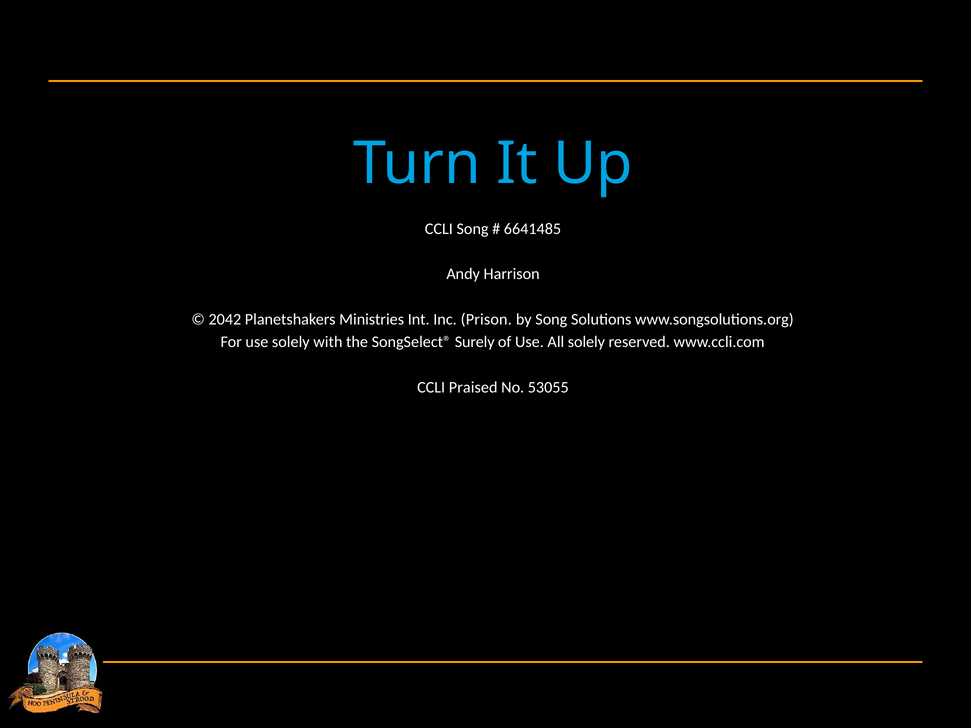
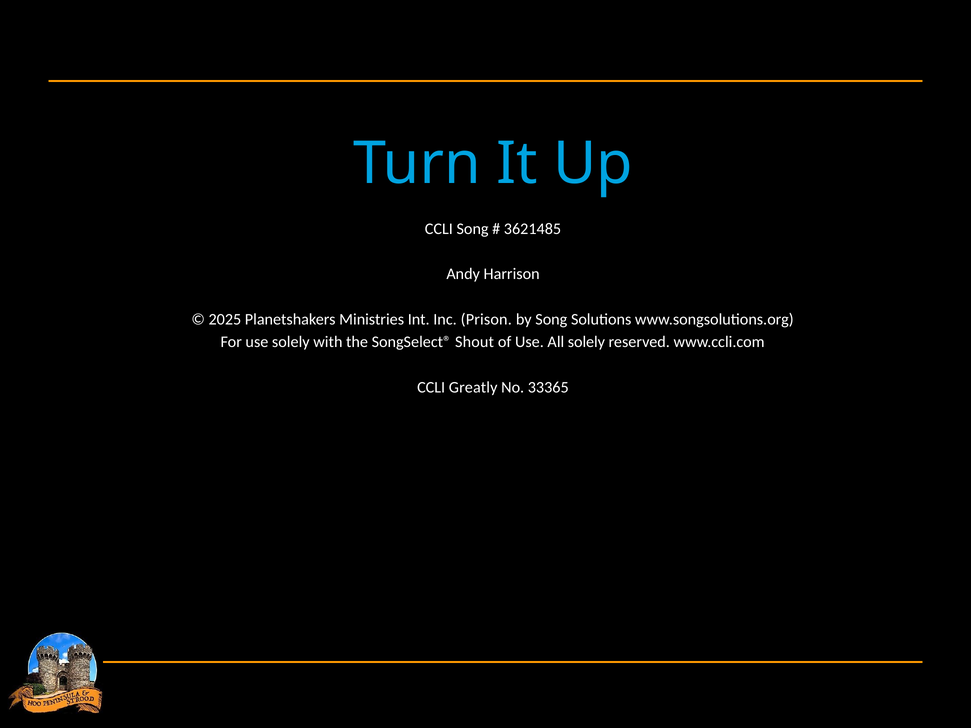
6641485: 6641485 -> 3621485
2042: 2042 -> 2025
Surely: Surely -> Shout
Praised: Praised -> Greatly
53055: 53055 -> 33365
